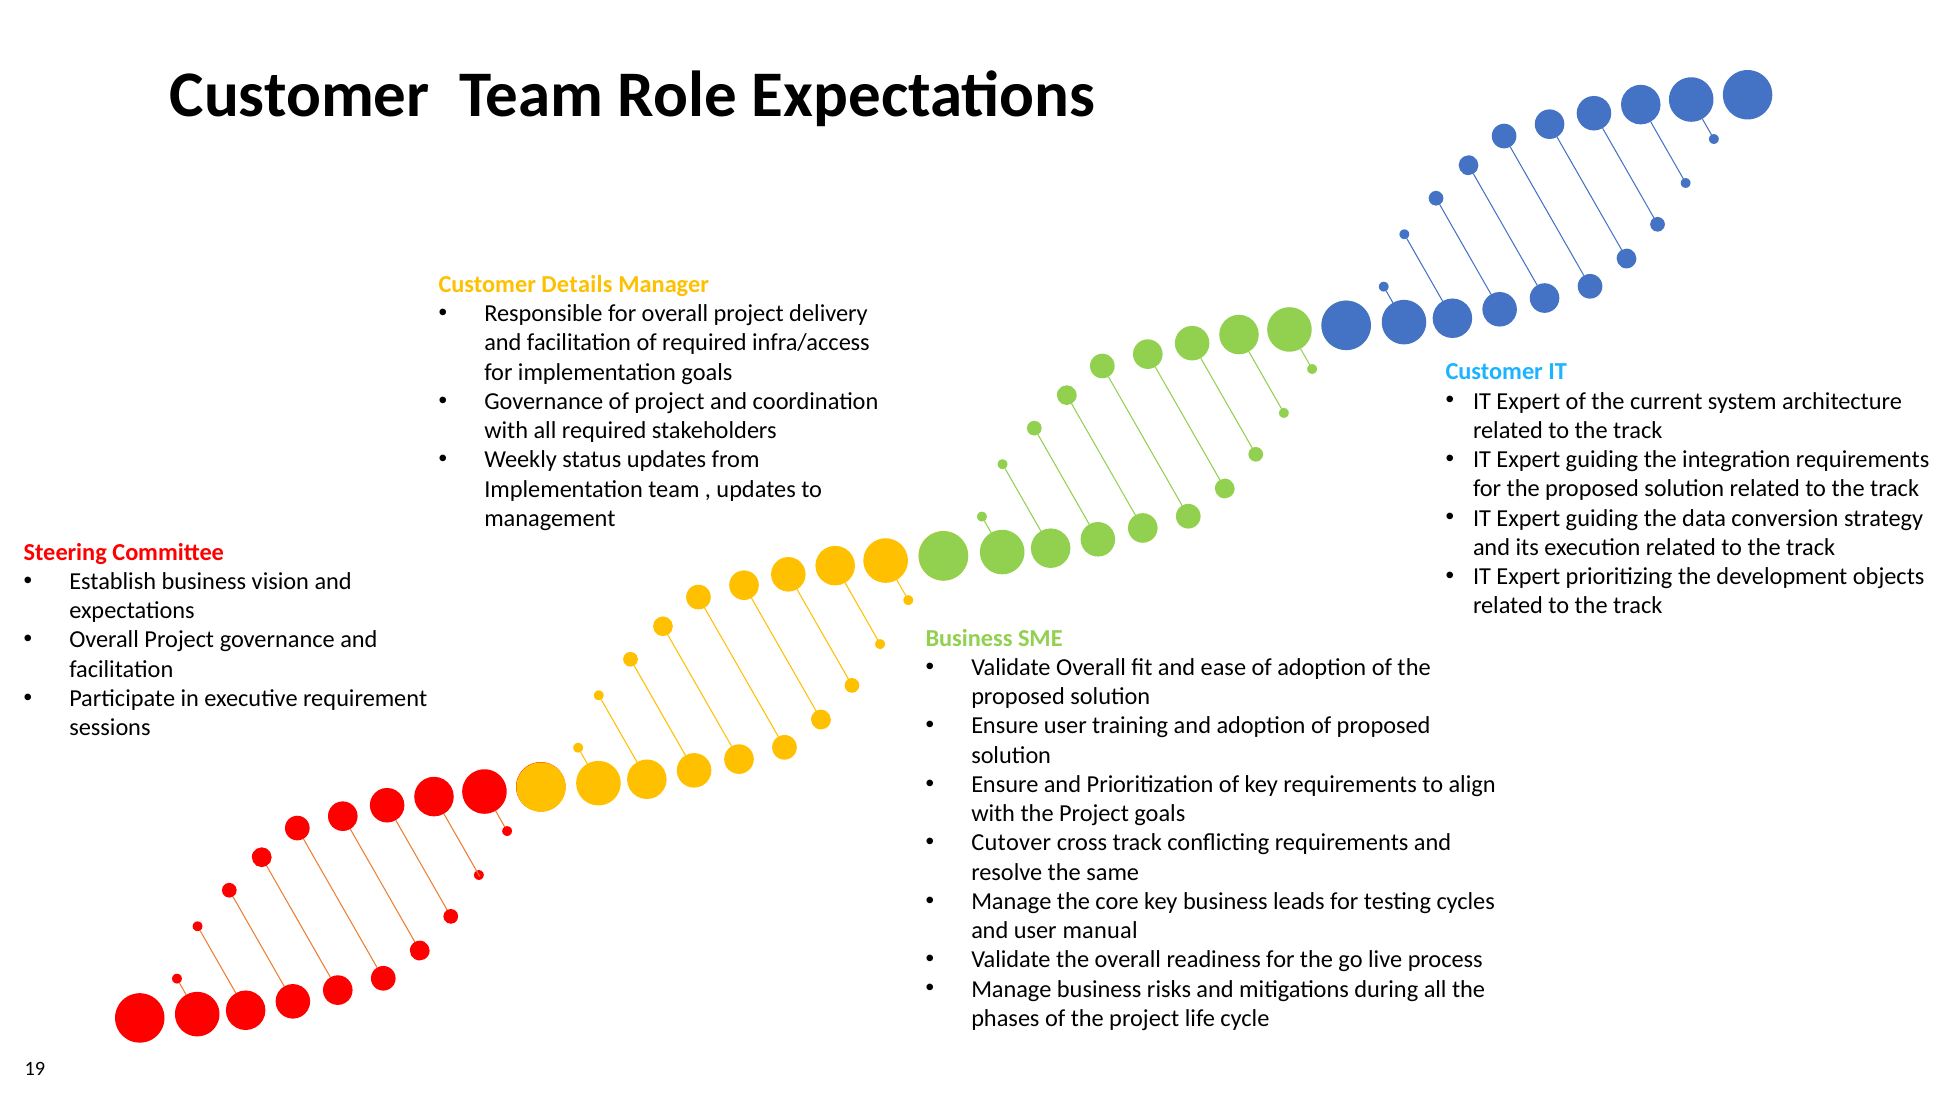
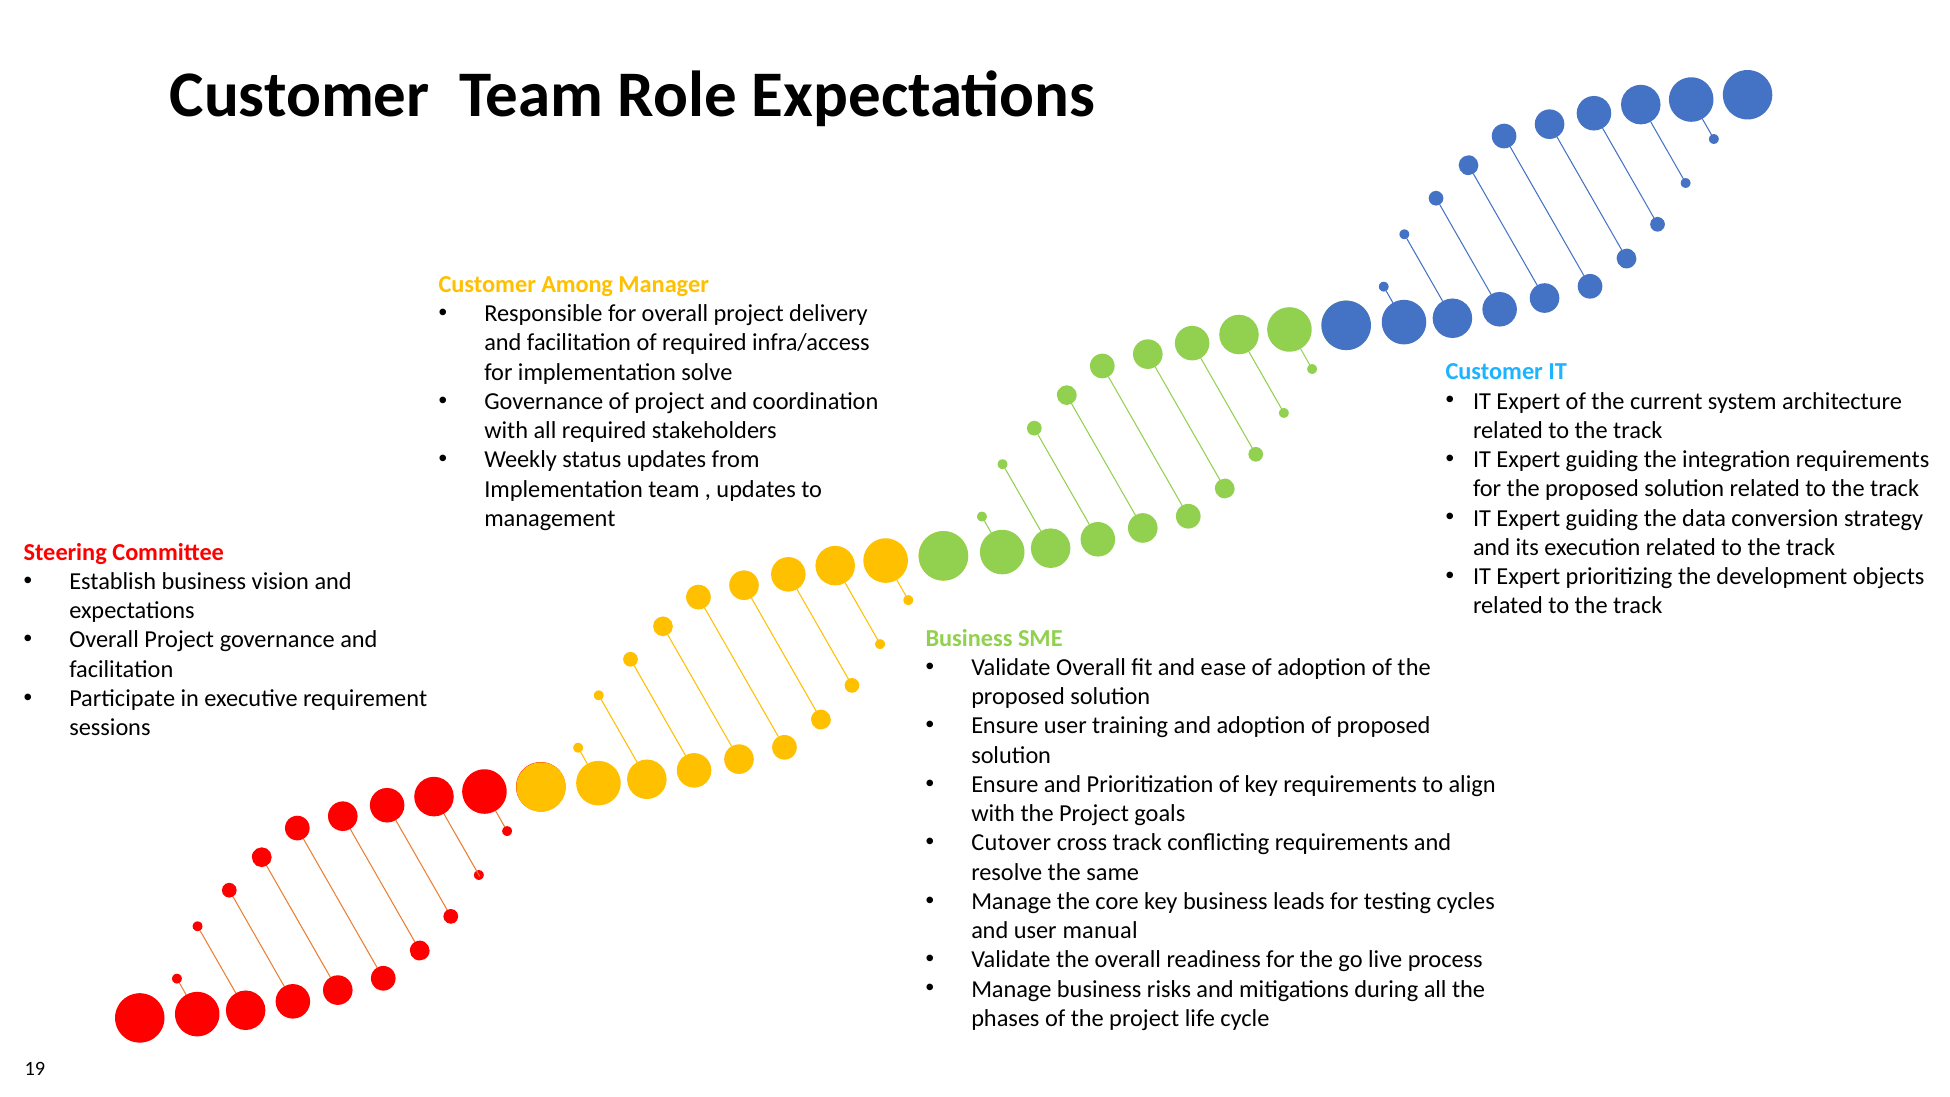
Details: Details -> Among
implementation goals: goals -> solve
